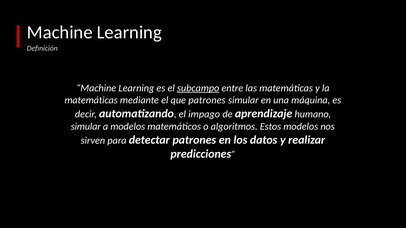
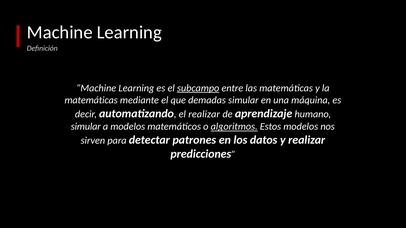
que patrones: patrones -> demadas
el impago: impago -> realizar
algoritmos underline: none -> present
